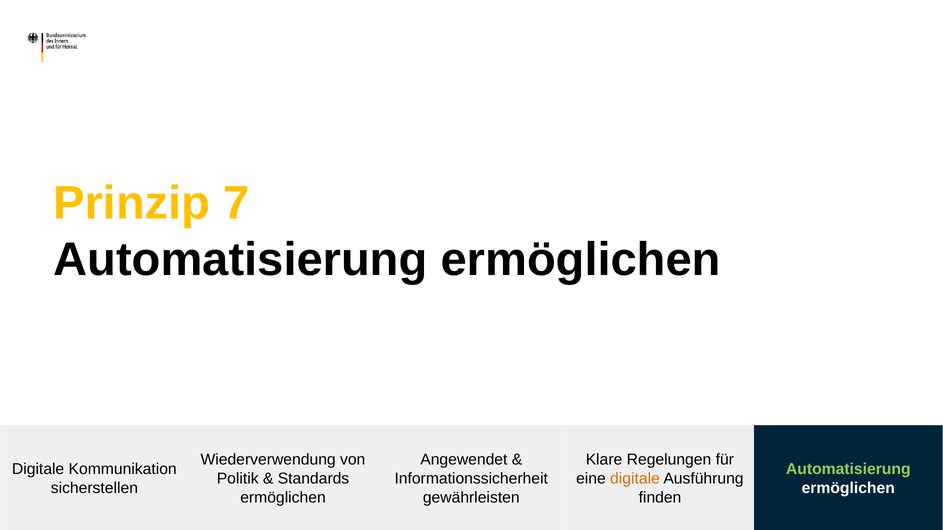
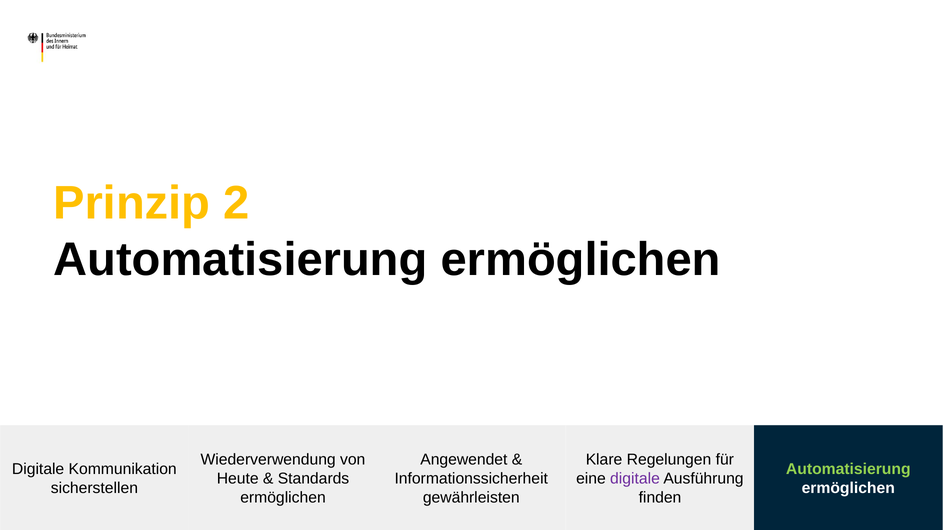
7: 7 -> 2
Politik: Politik -> Heute
digitale at (635, 479) colour: orange -> purple
